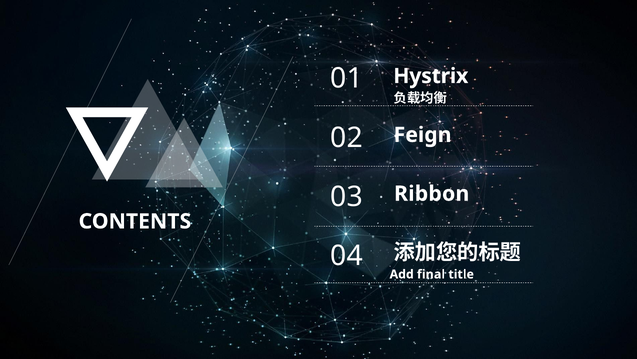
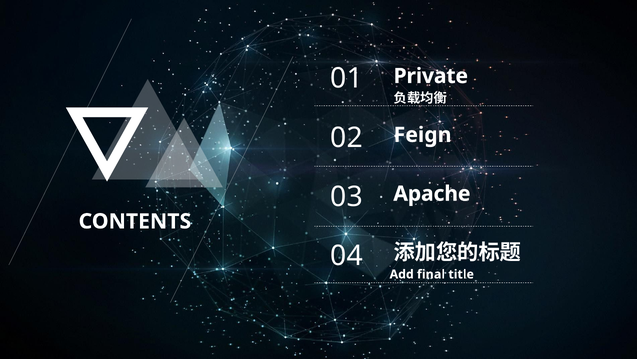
Hystrix: Hystrix -> Private
Ribbon: Ribbon -> Apache
